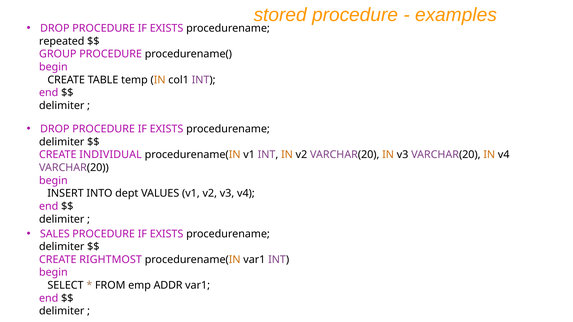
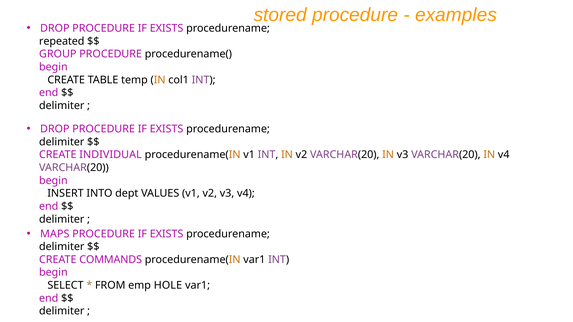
SALES: SALES -> MAPS
RIGHTMOST: RIGHTMOST -> COMMANDS
ADDR: ADDR -> HOLE
